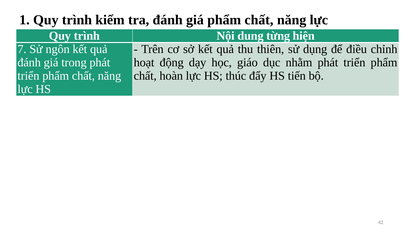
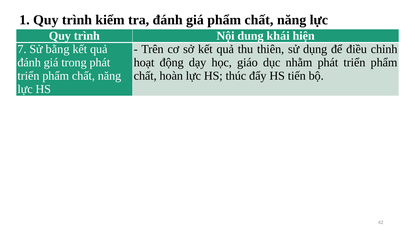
từng: từng -> khái
ngôn: ngôn -> bằng
